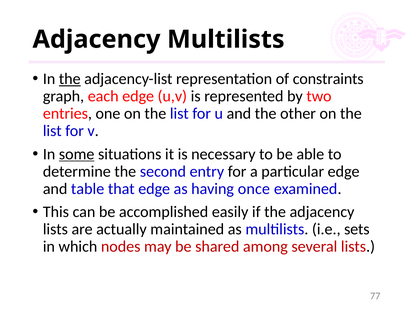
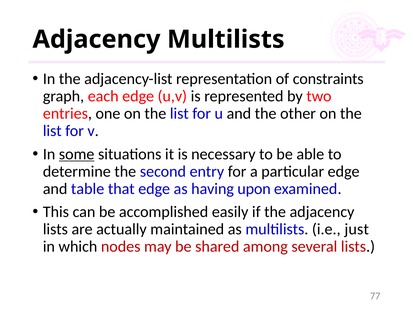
the at (70, 79) underline: present -> none
once: once -> upon
sets: sets -> just
